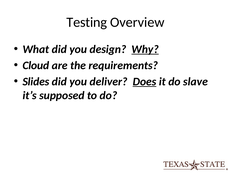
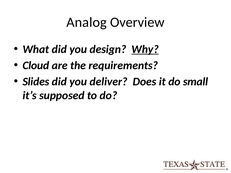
Testing: Testing -> Analog
Does underline: present -> none
slave: slave -> small
